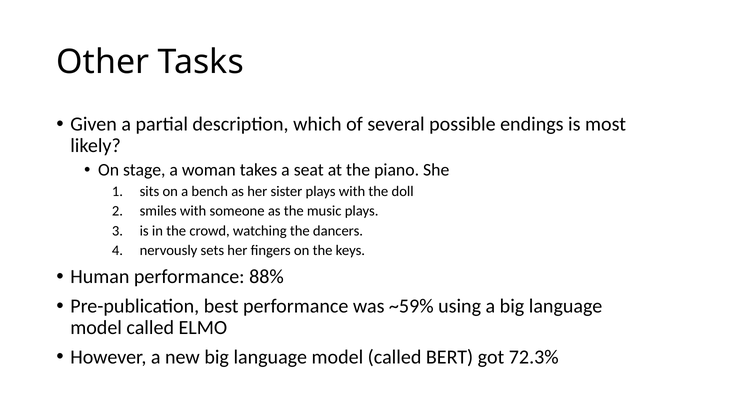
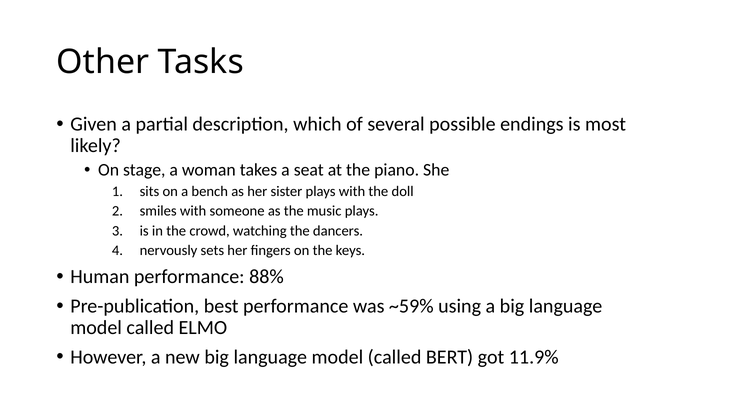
72.3%: 72.3% -> 11.9%
